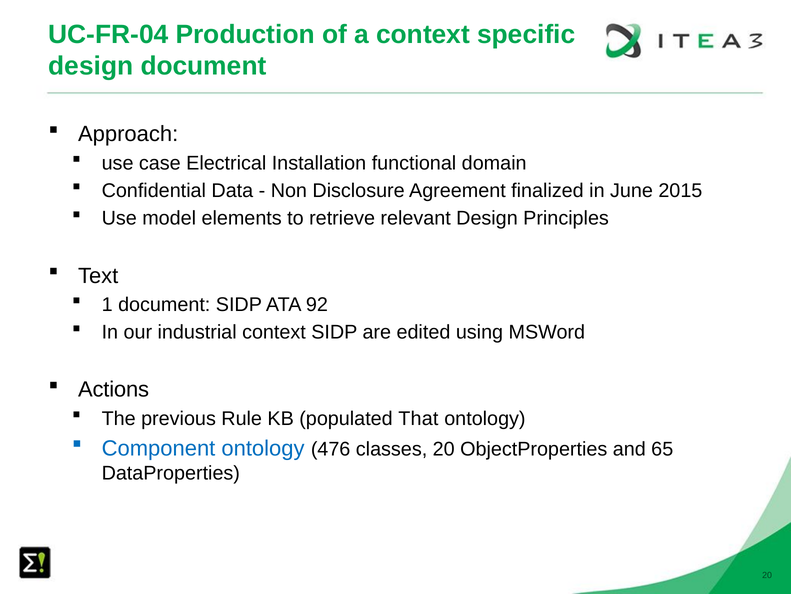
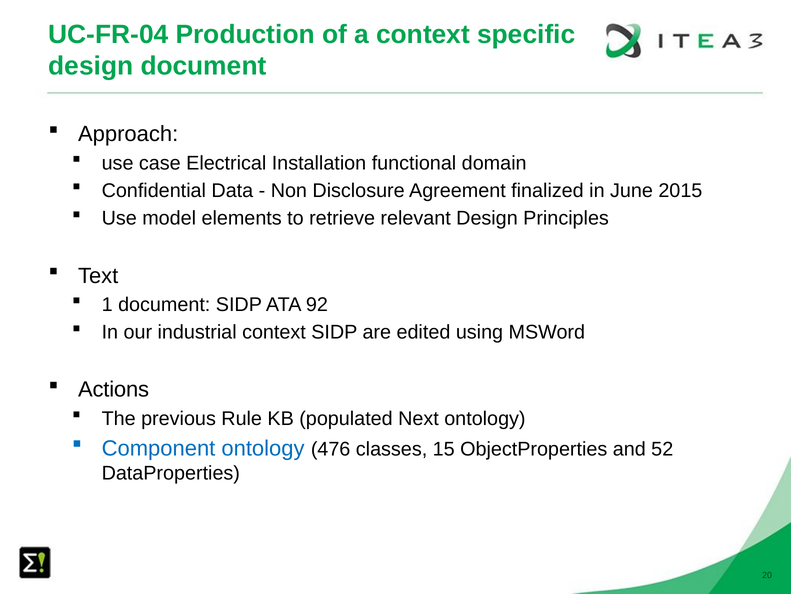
That: That -> Next
classes 20: 20 -> 15
65: 65 -> 52
